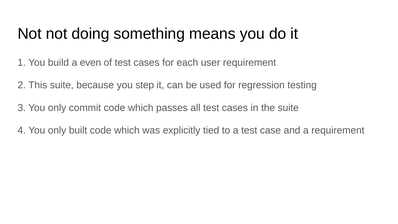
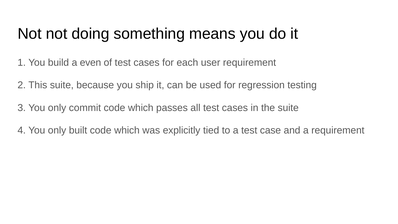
step: step -> ship
